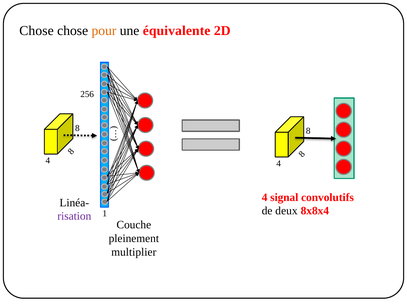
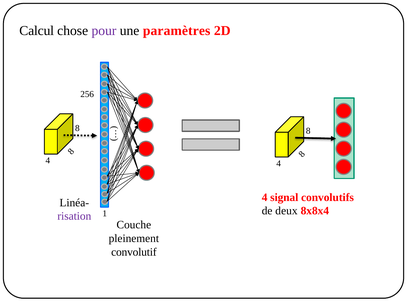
Chose at (37, 31): Chose -> Calcul
pour colour: orange -> purple
équivalente: équivalente -> paramètres
multiplier: multiplier -> convolutif
